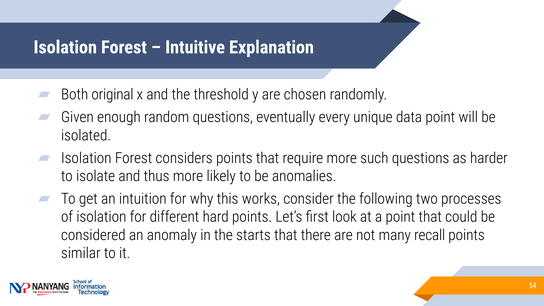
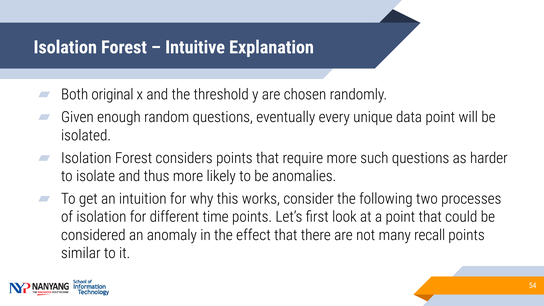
hard: hard -> time
starts: starts -> effect
